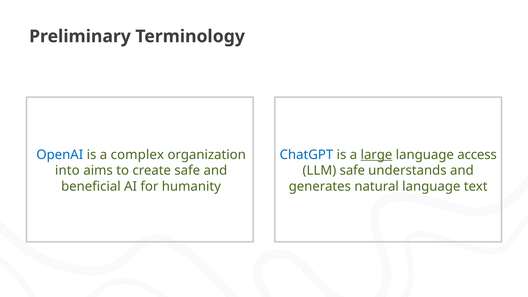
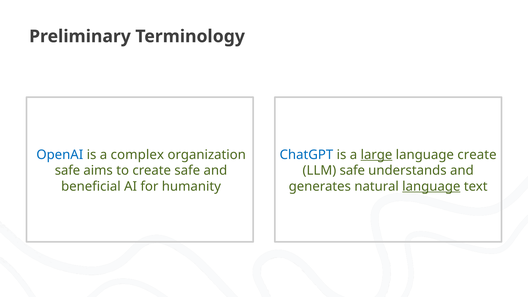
language access: access -> create
into at (67, 170): into -> safe
language at (431, 186) underline: none -> present
